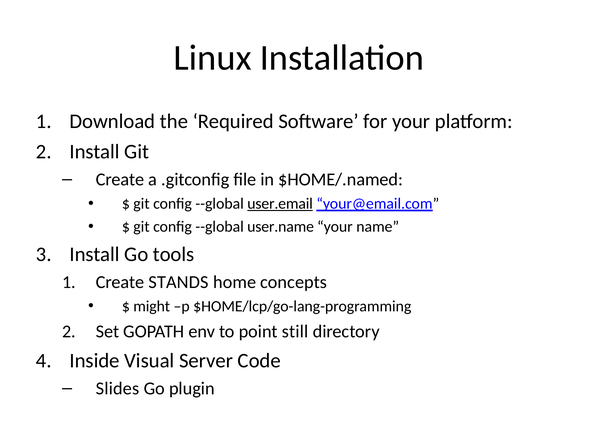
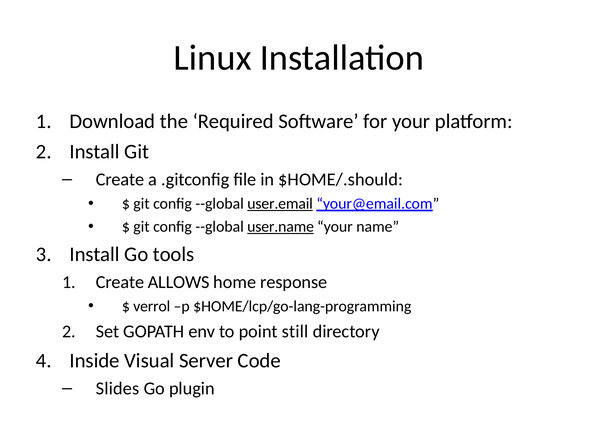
$HOME/.named: $HOME/.named -> $HOME/.should
user.name underline: none -> present
STANDS: STANDS -> ALLOWS
concepts: concepts -> response
might: might -> verrol
